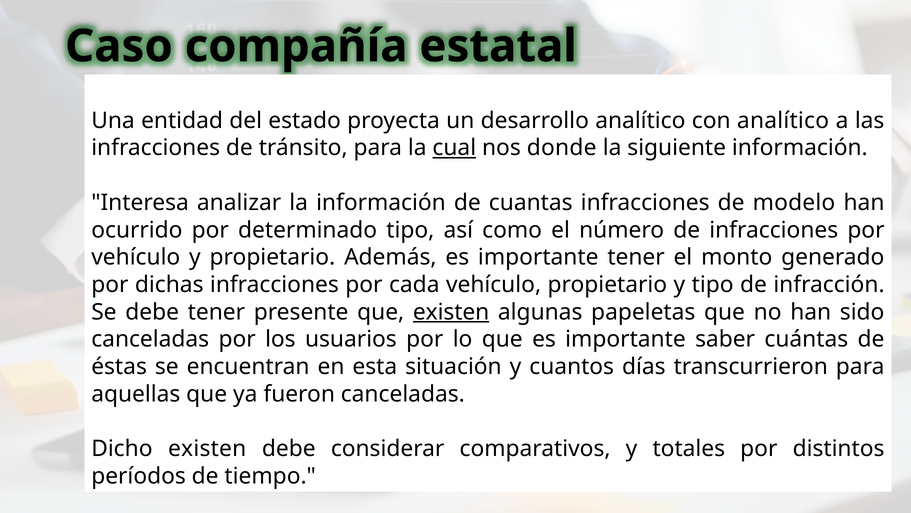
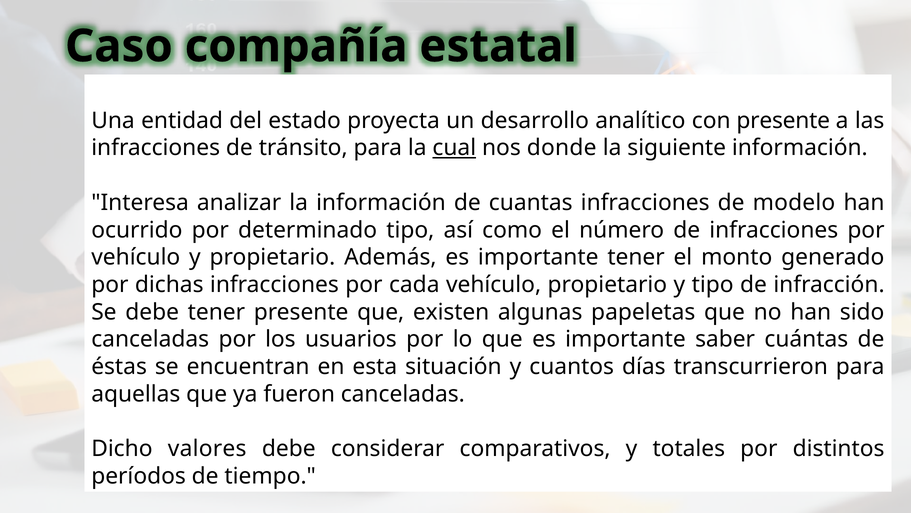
con analítico: analítico -> presente
existen at (451, 312) underline: present -> none
Dicho existen: existen -> valores
